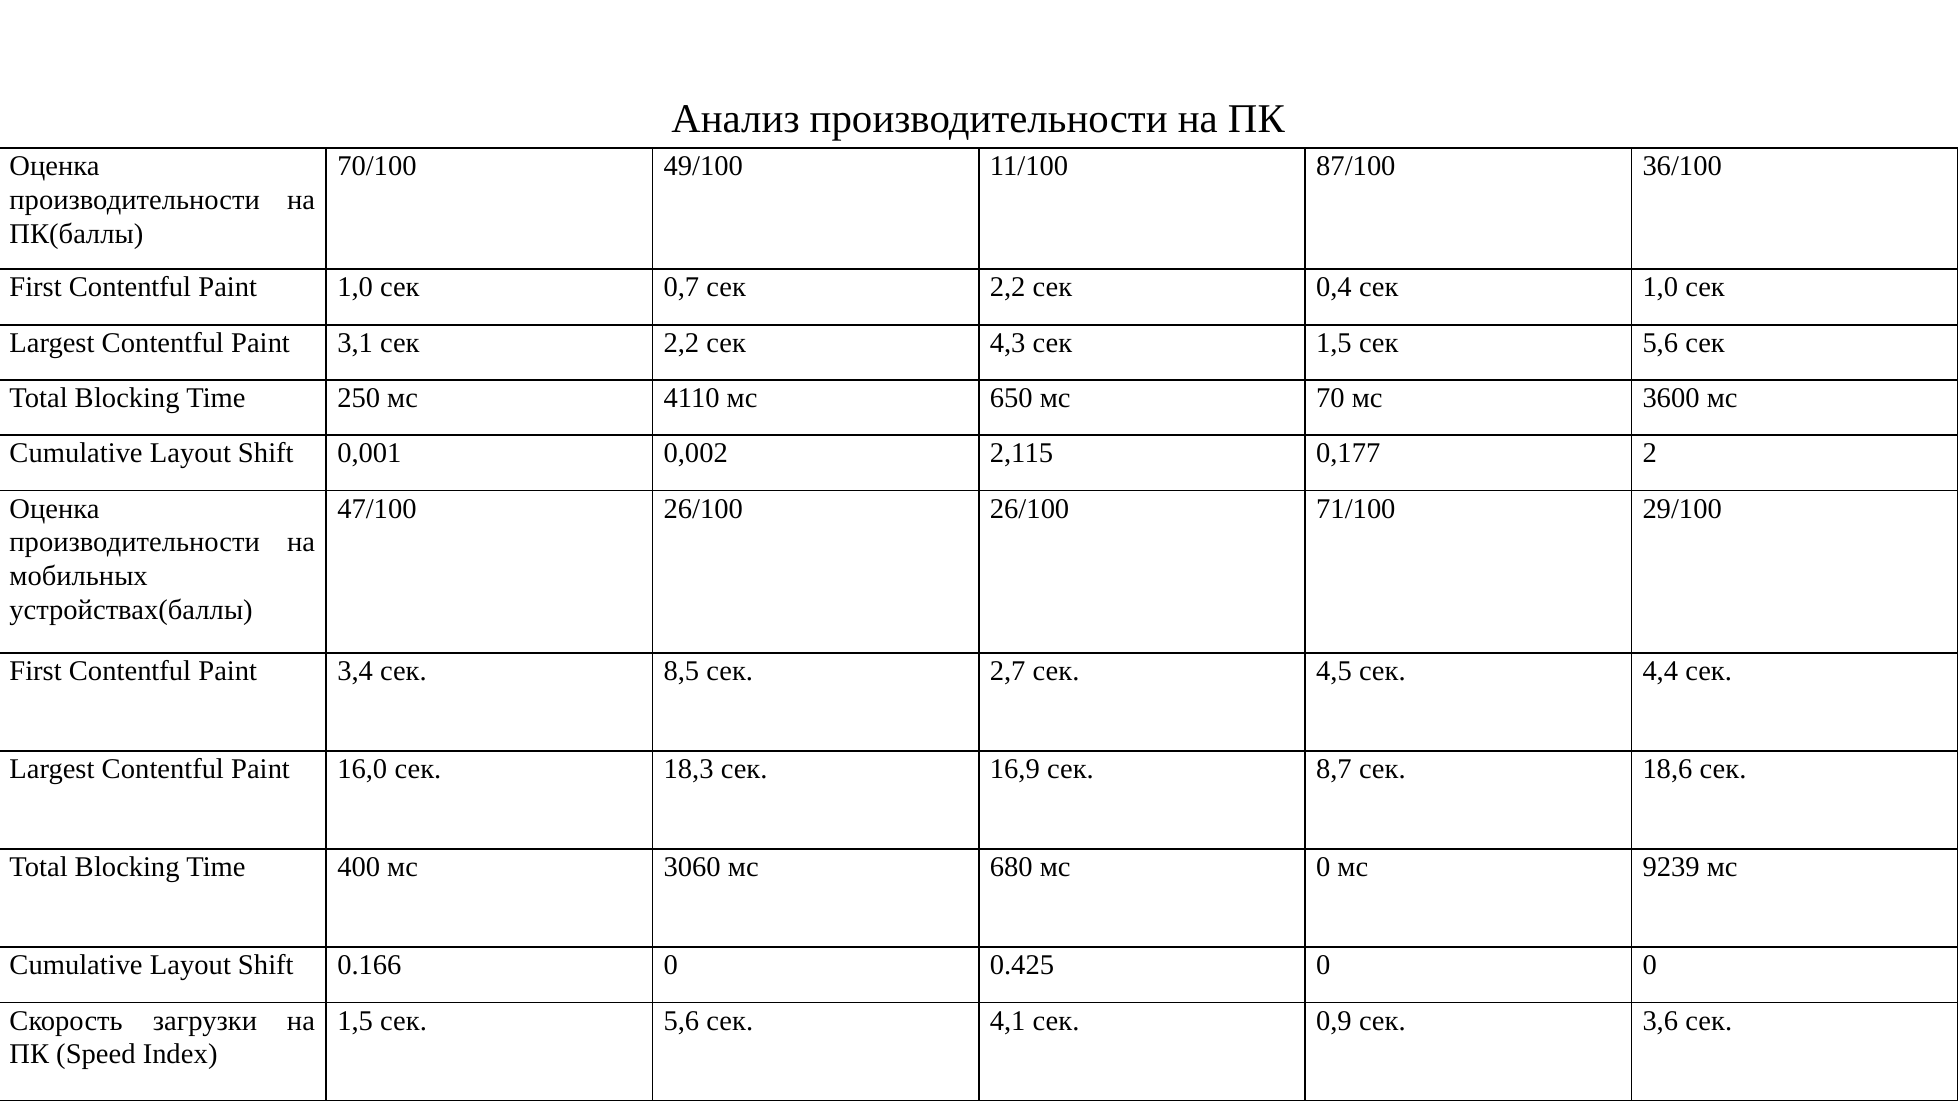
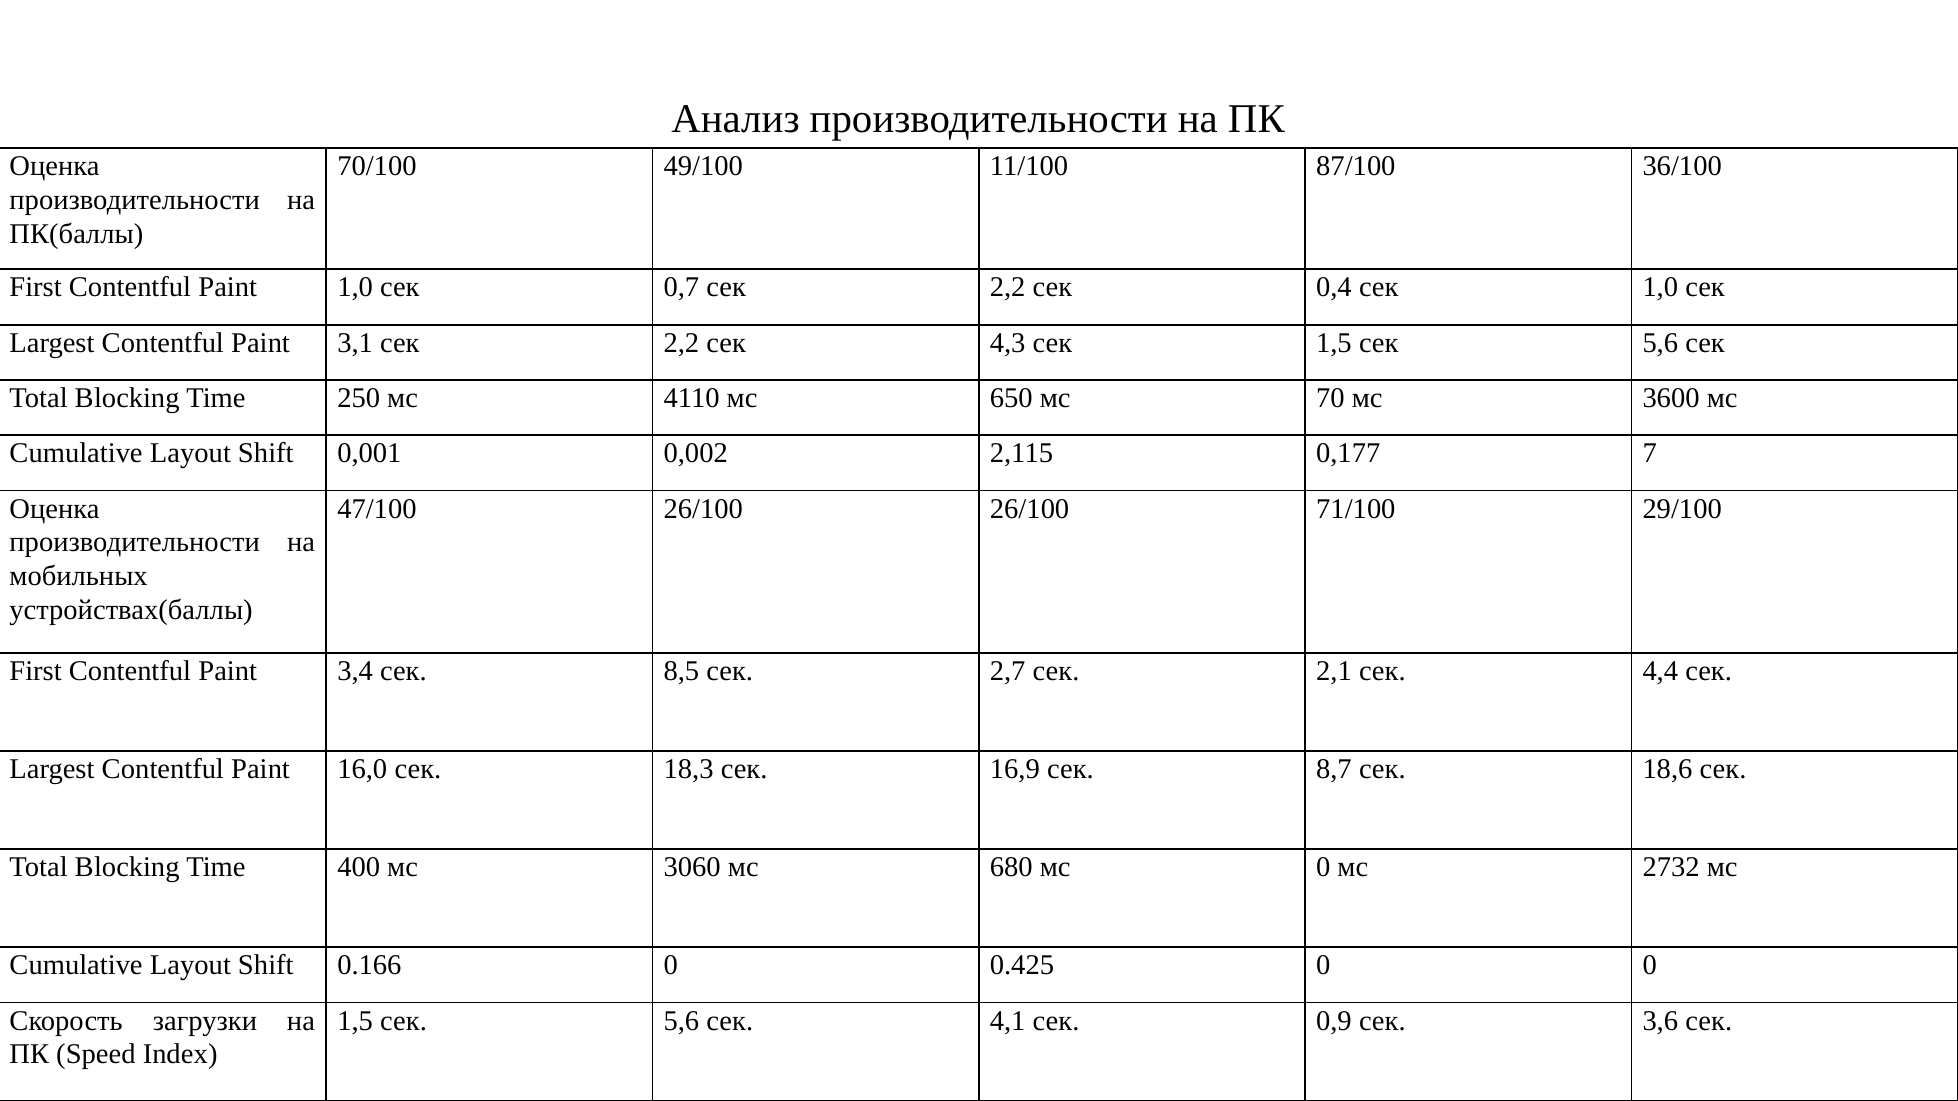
2: 2 -> 7
4,5: 4,5 -> 2,1
9239: 9239 -> 2732
